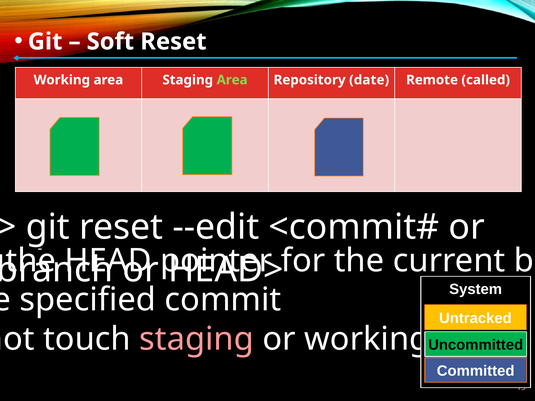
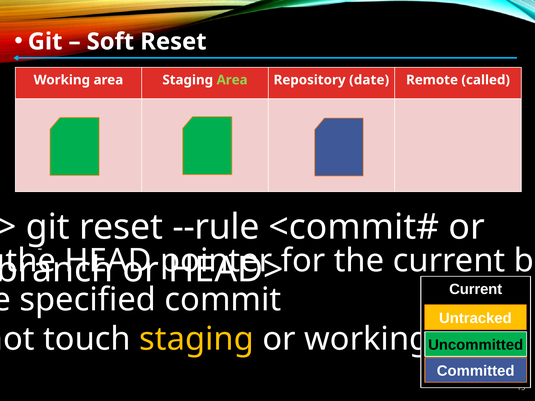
--edit: --edit -> --rule
System at (476, 289): System -> Current
staging at (197, 339) colour: pink -> yellow
